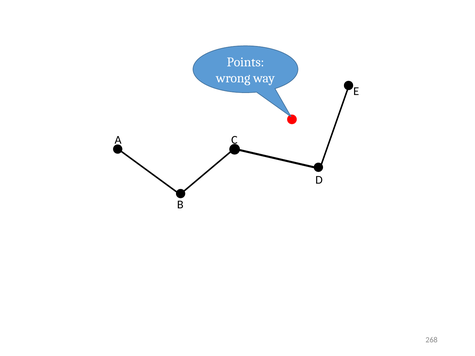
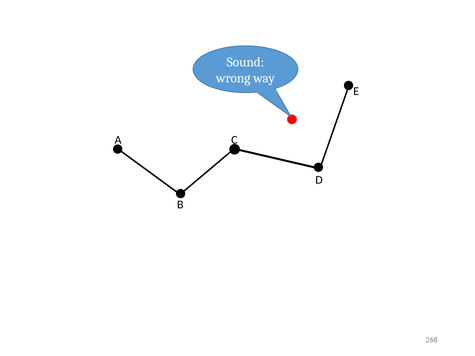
Points: Points -> Sound
